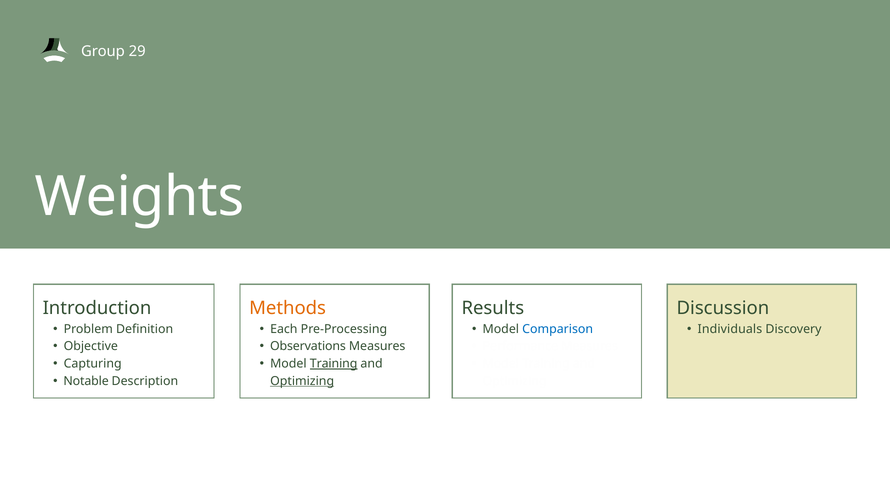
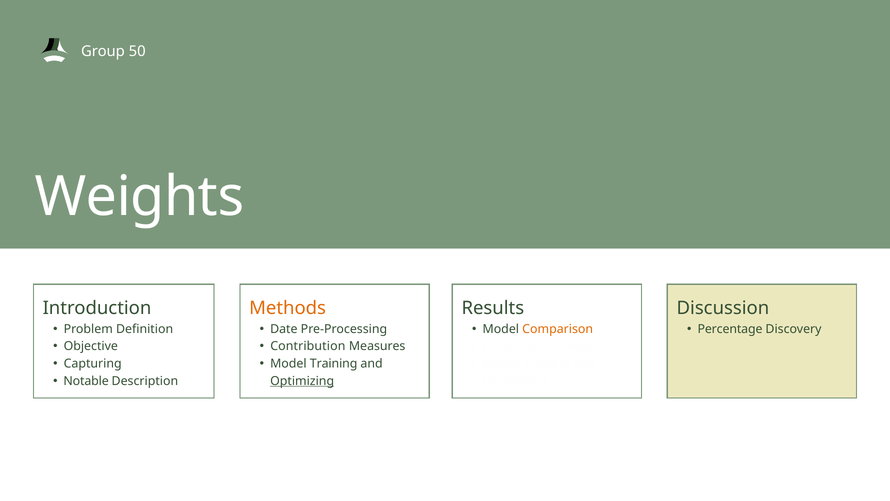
29: 29 -> 50
Each: Each -> Date
Comparison colour: blue -> orange
Individuals: Individuals -> Percentage
Observations: Observations -> Contribution
Training at (334, 363) underline: present -> none
